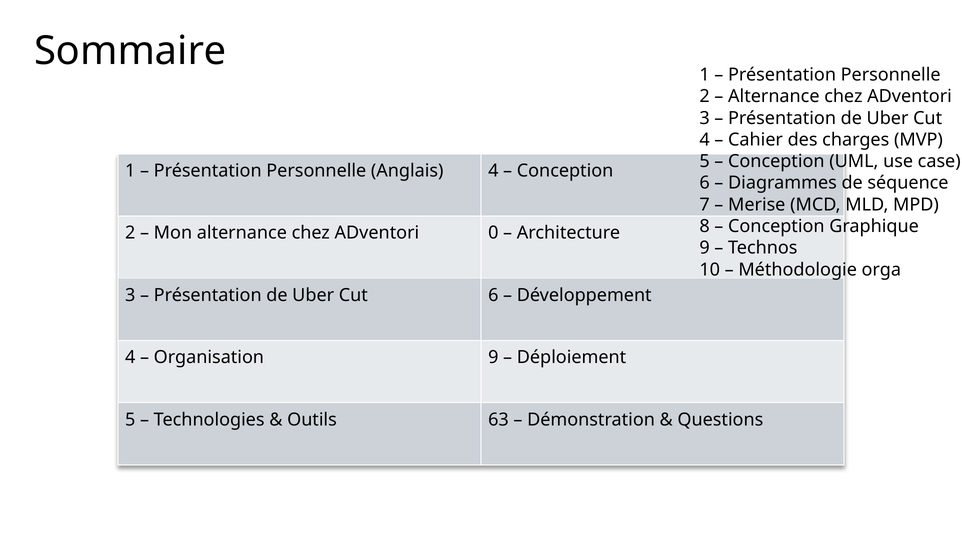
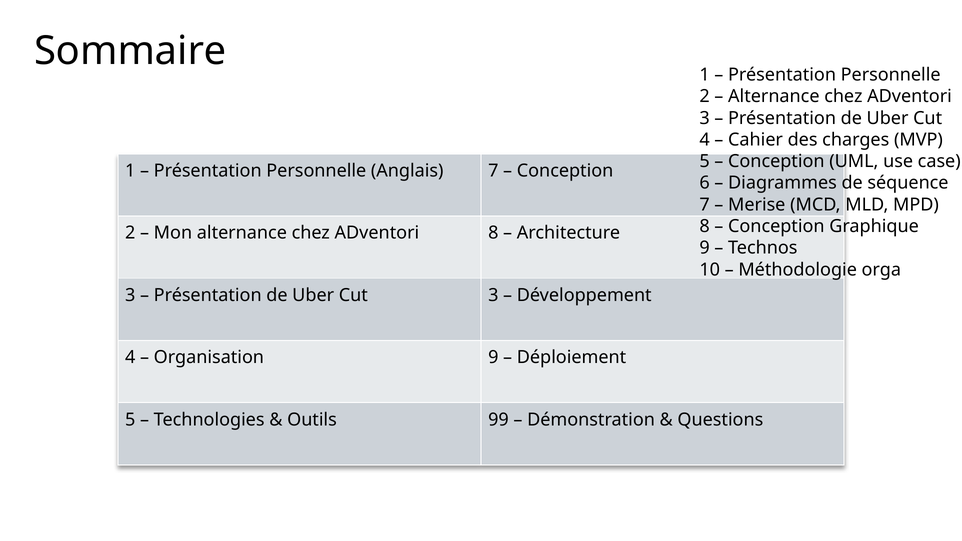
Anglais 4: 4 -> 7
ADventori 0: 0 -> 8
Cut 6: 6 -> 3
63: 63 -> 99
